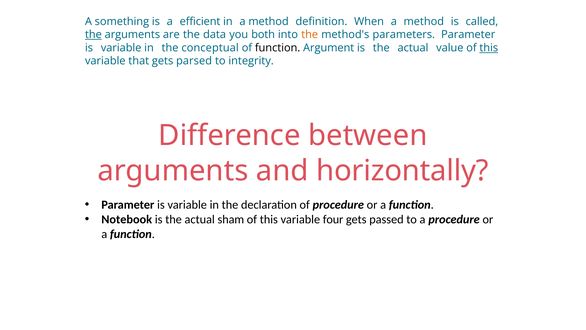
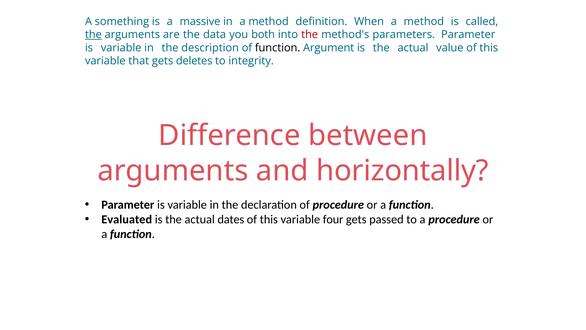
efficient: efficient -> massive
the at (310, 35) colour: orange -> red
conceptual: conceptual -> description
this at (489, 48) underline: present -> none
parsed: parsed -> deletes
Notebook: Notebook -> Evaluated
sham: sham -> dates
